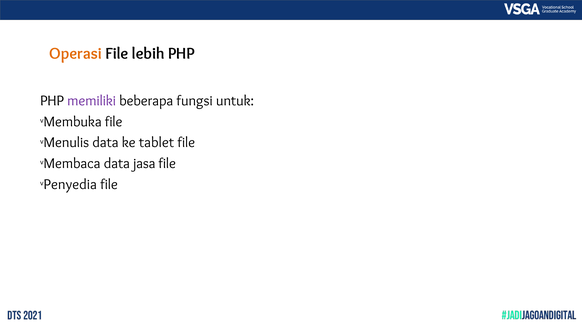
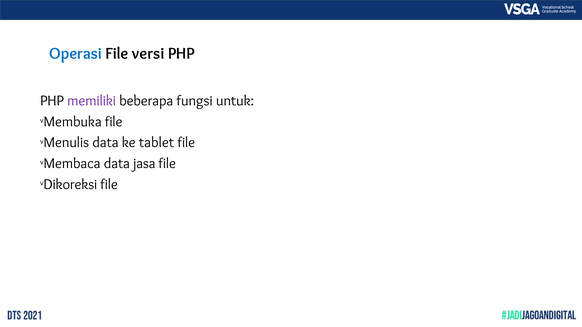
Operasi colour: orange -> blue
lebih: lebih -> versi
Penyedia: Penyedia -> Dikoreksi
